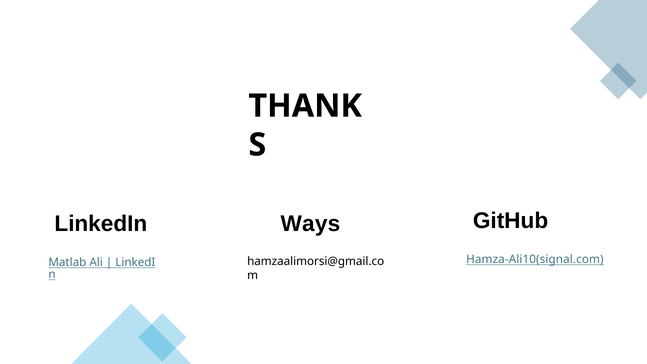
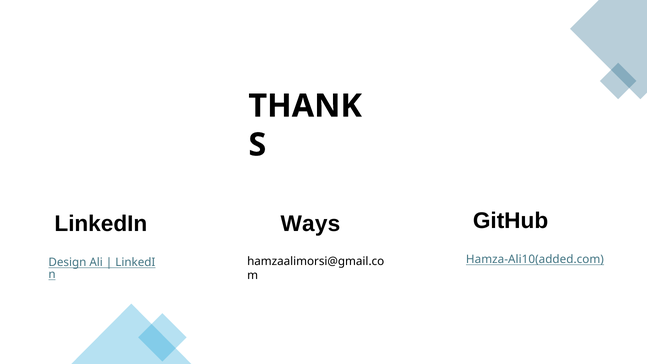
Hamza-Ali10(signal.com: Hamza-Ali10(signal.com -> Hamza-Ali10(added.com
Matlab: Matlab -> Design
